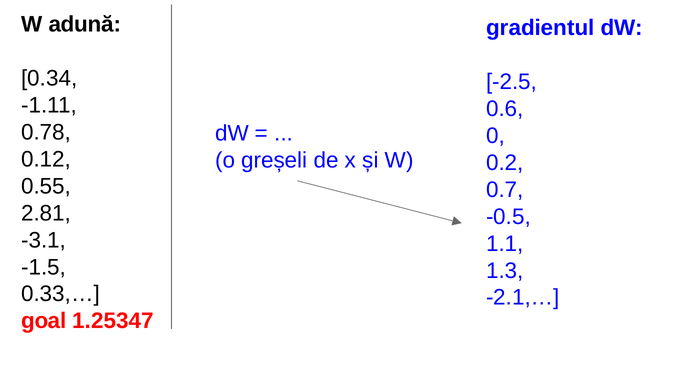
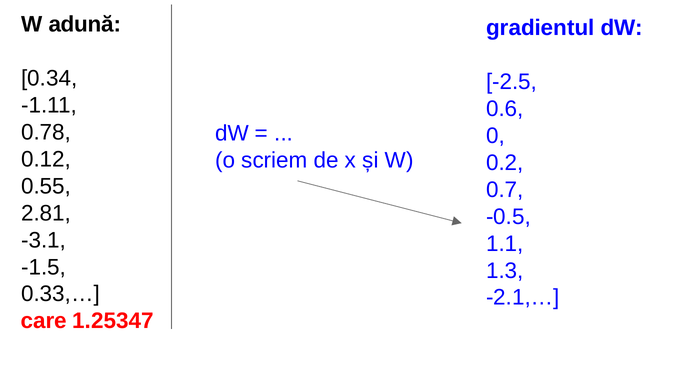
greșeli: greșeli -> scriem
goal: goal -> care
